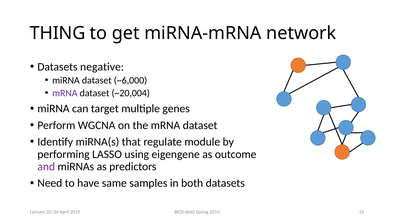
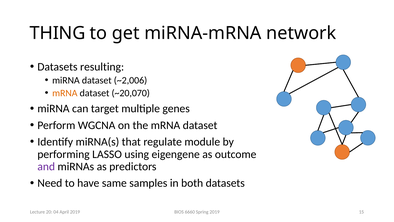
negative: negative -> resulting
~6,000: ~6,000 -> ~2,006
mRNA at (65, 93) colour: purple -> orange
~20,004: ~20,004 -> ~20,070
